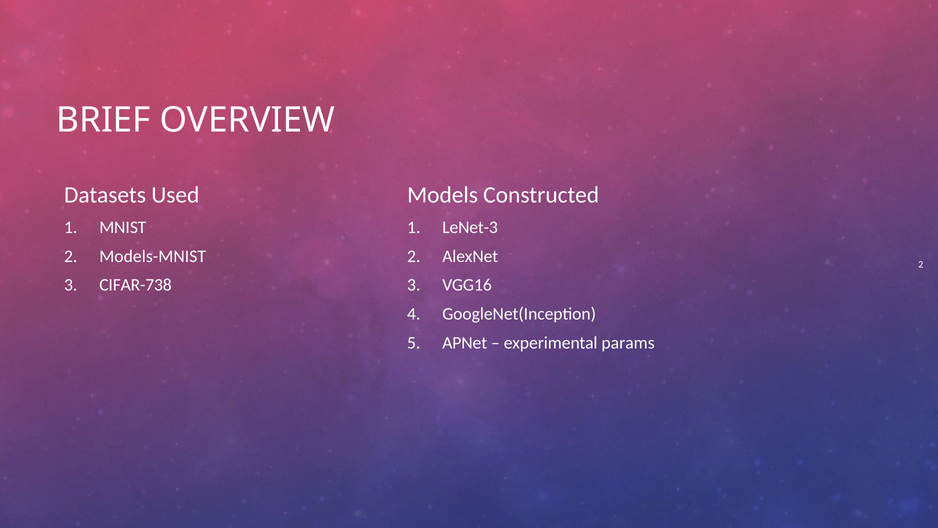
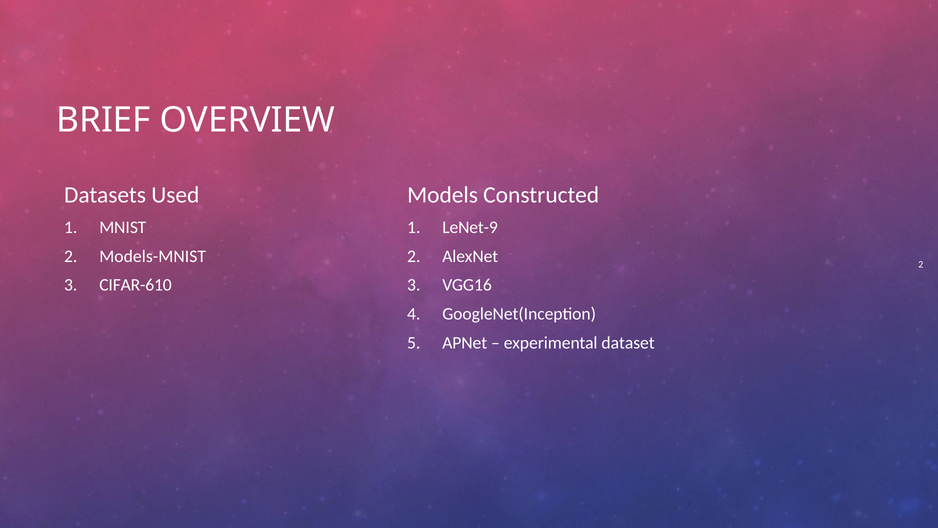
LeNet-3: LeNet-3 -> LeNet-9
CIFAR-738: CIFAR-738 -> CIFAR-610
params: params -> dataset
